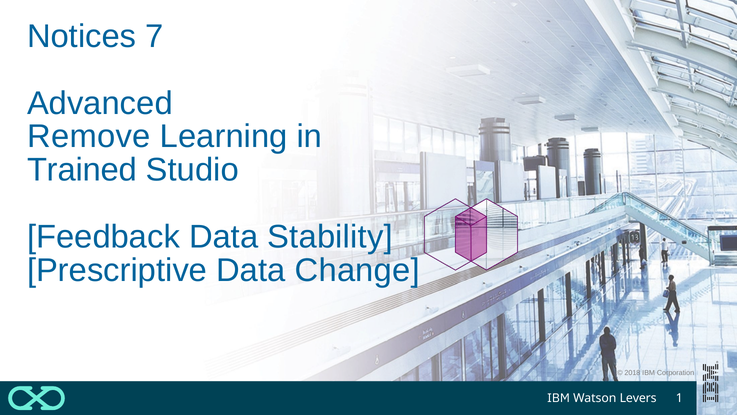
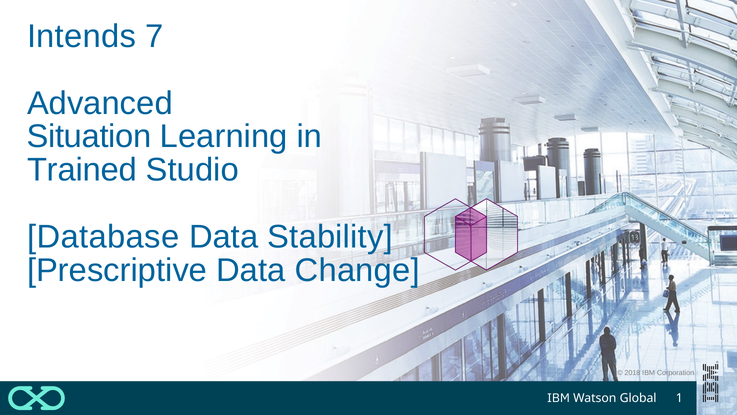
Notices: Notices -> Intends
Remove: Remove -> Situation
Feedback: Feedback -> Database
Levers: Levers -> Global
